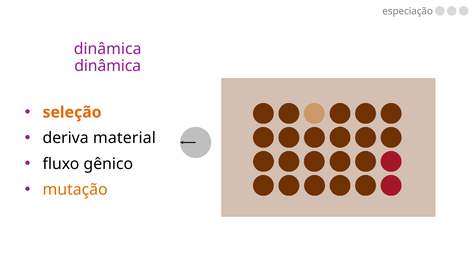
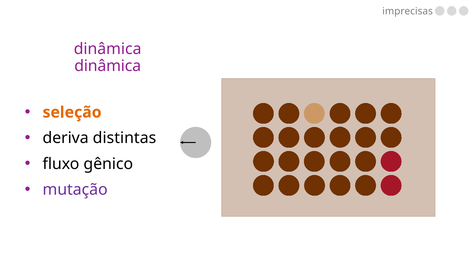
especiação: especiação -> imprecisas
material: material -> distintas
mutação colour: orange -> purple
